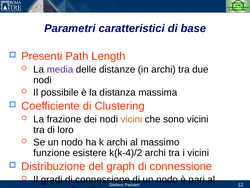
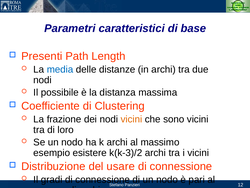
media colour: purple -> blue
funzione: funzione -> esempio
k(k-4)/2: k(k-4)/2 -> k(k-3)/2
graph: graph -> usare
